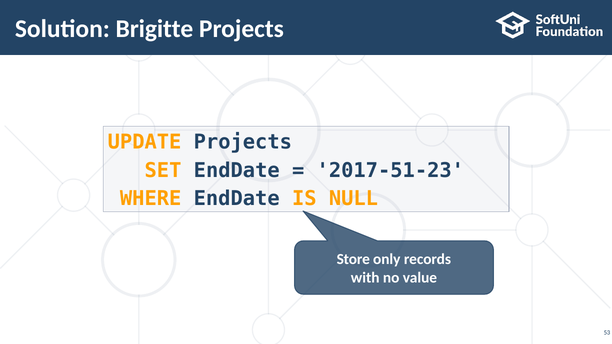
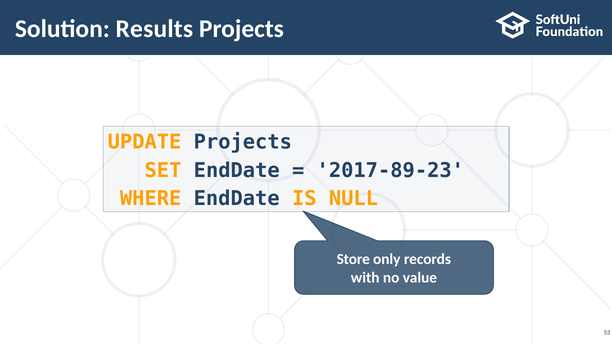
Brigitte: Brigitte -> Results
2017-51-23: 2017-51-23 -> 2017-89-23
